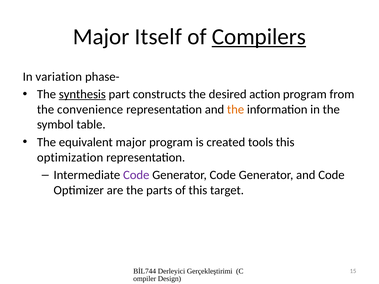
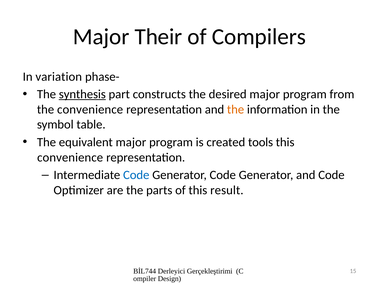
Itself: Itself -> Their
Compilers underline: present -> none
desired action: action -> major
optimization at (70, 158): optimization -> convenience
Code at (136, 175) colour: purple -> blue
target: target -> result
